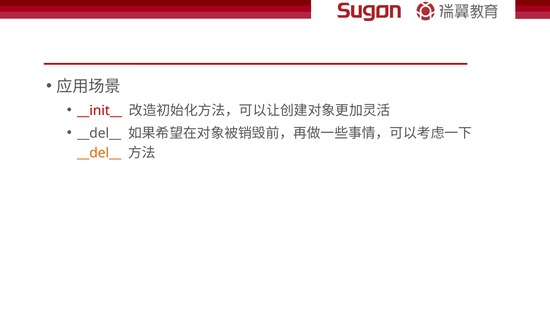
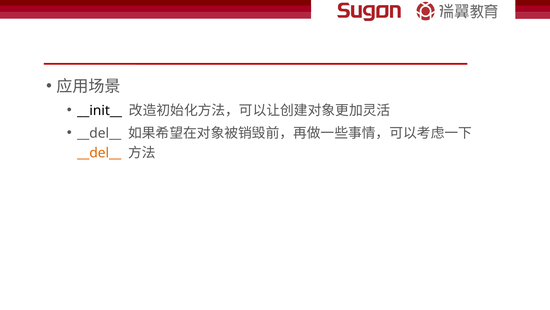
__init__ colour: red -> black
